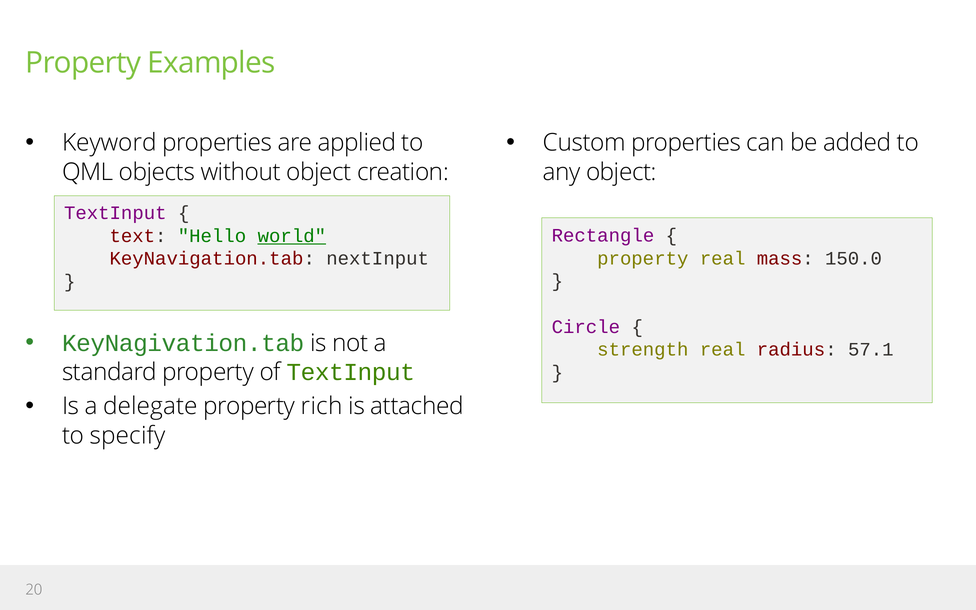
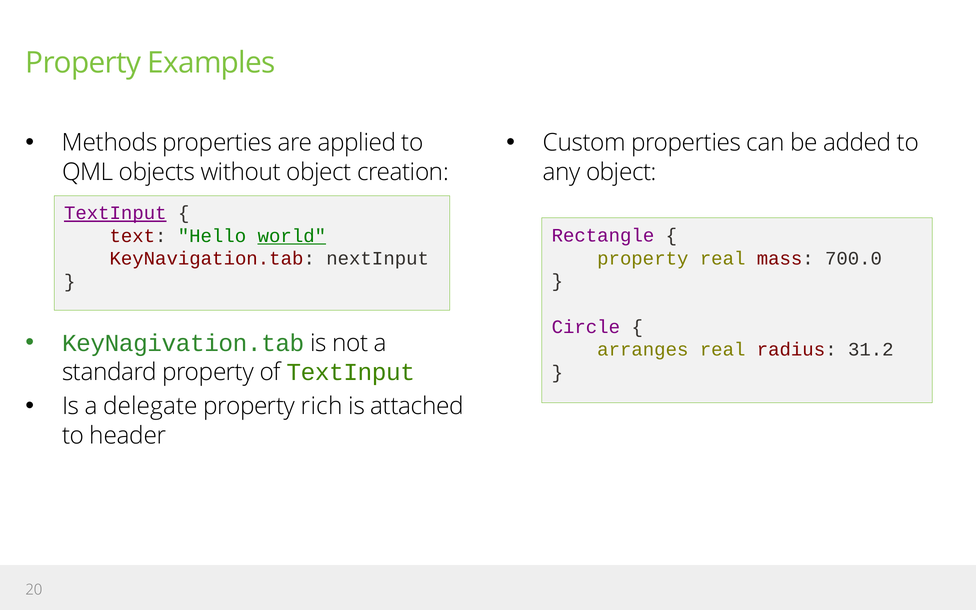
Keyword: Keyword -> Methods
TextInput at (115, 213) underline: none -> present
150.0: 150.0 -> 700.0
strength: strength -> arranges
57.1: 57.1 -> 31.2
specify: specify -> header
